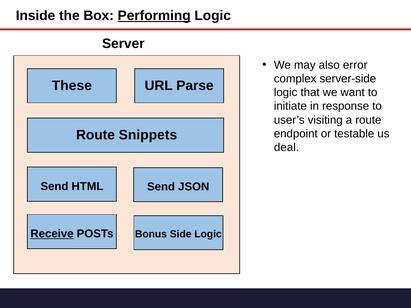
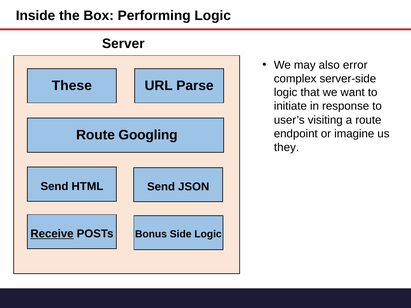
Performing underline: present -> none
testable: testable -> imagine
Snippets: Snippets -> Googling
deal: deal -> they
